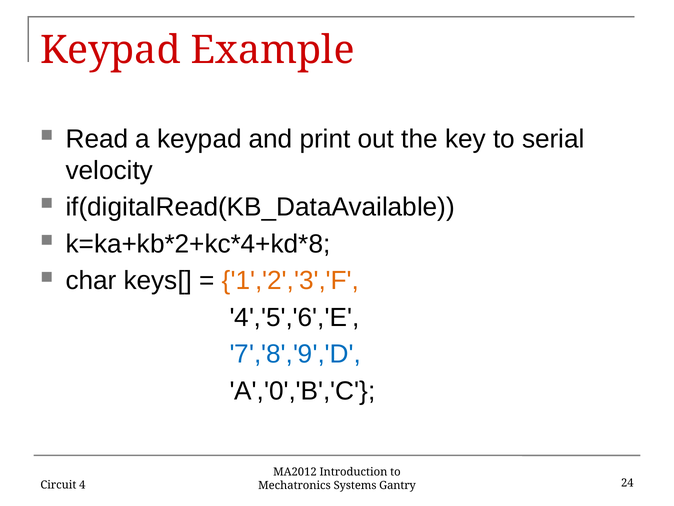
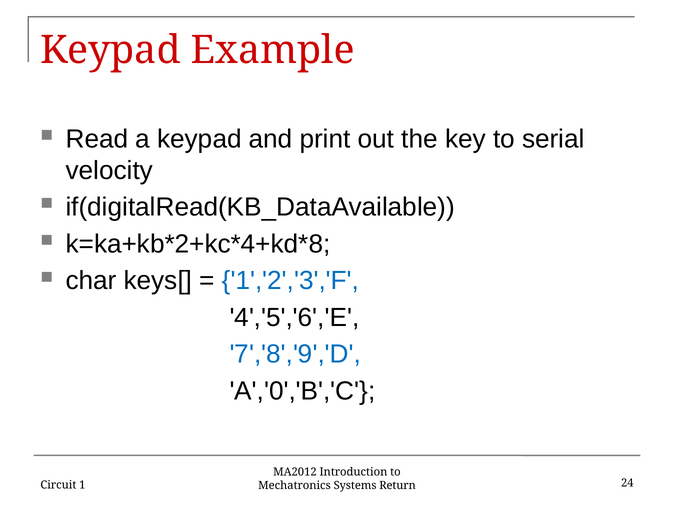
1','2','3','F colour: orange -> blue
4: 4 -> 1
Gantry: Gantry -> Return
